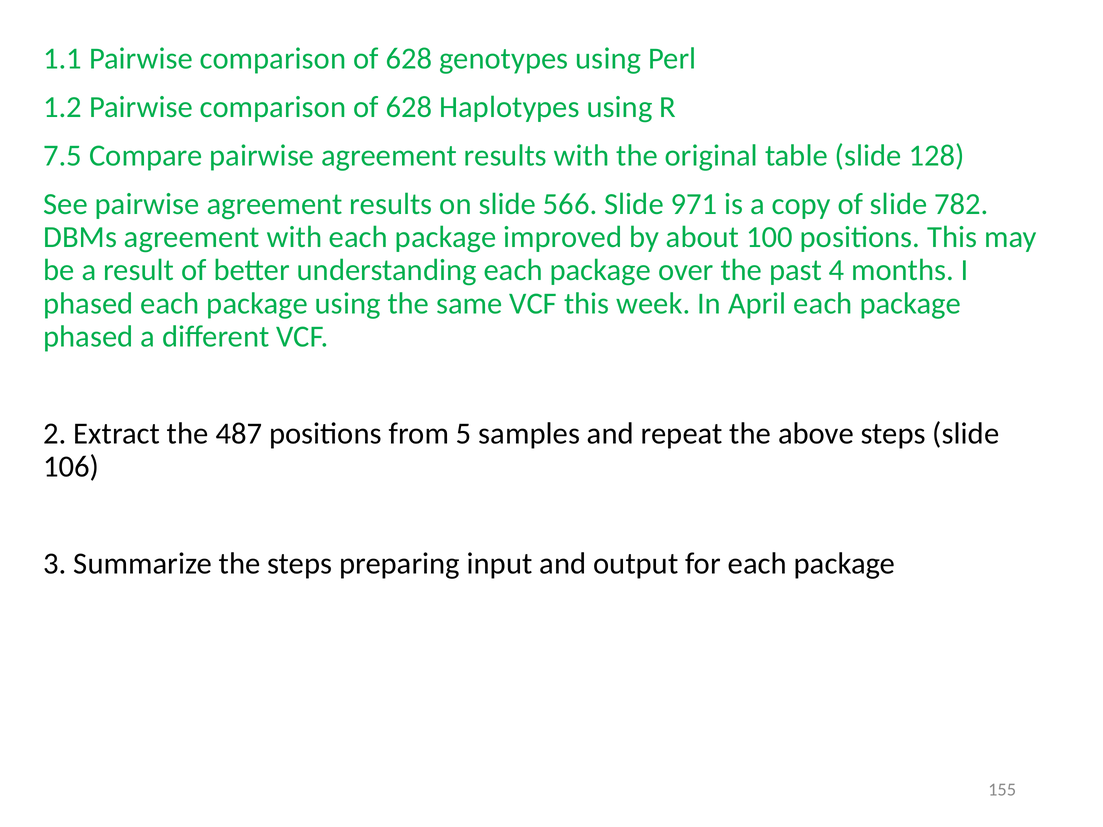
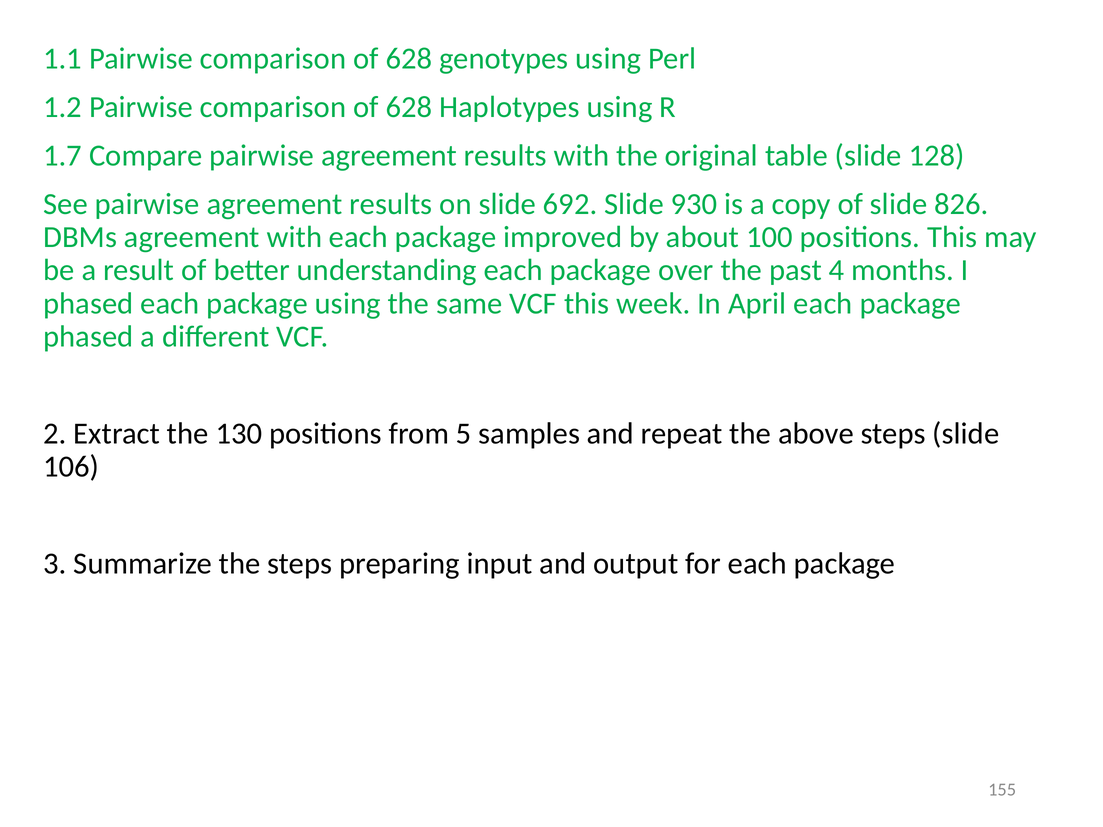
7.5: 7.5 -> 1.7
566: 566 -> 692
971: 971 -> 930
782: 782 -> 826
487: 487 -> 130
